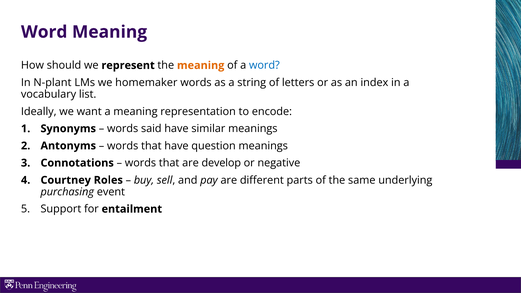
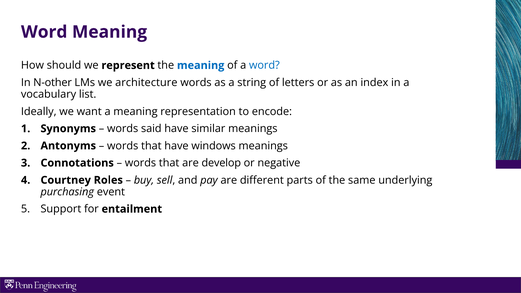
meaning at (201, 65) colour: orange -> blue
N-plant: N-plant -> N-other
homemaker: homemaker -> architecture
question: question -> windows
